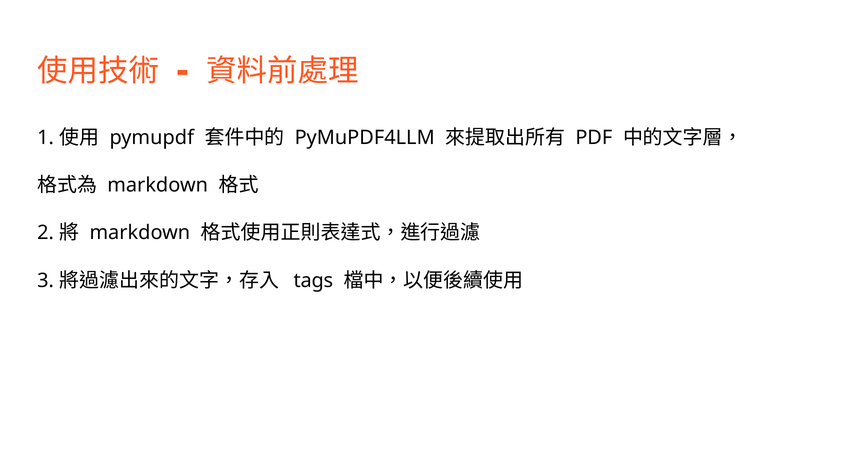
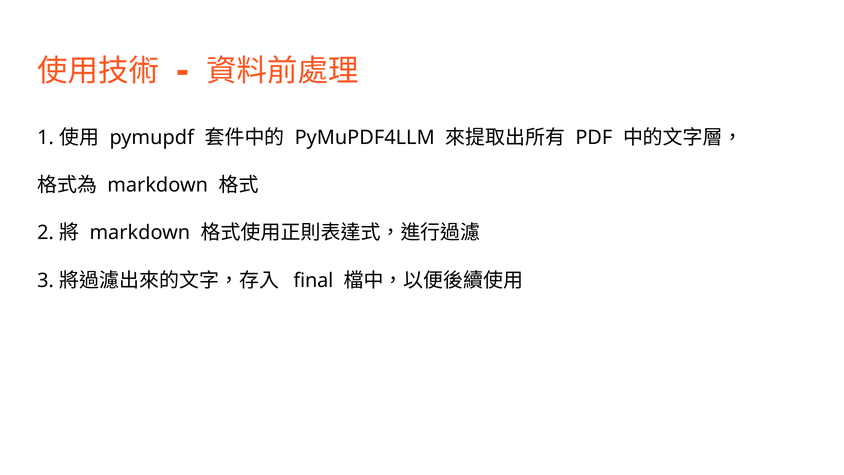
tags: tags -> final
